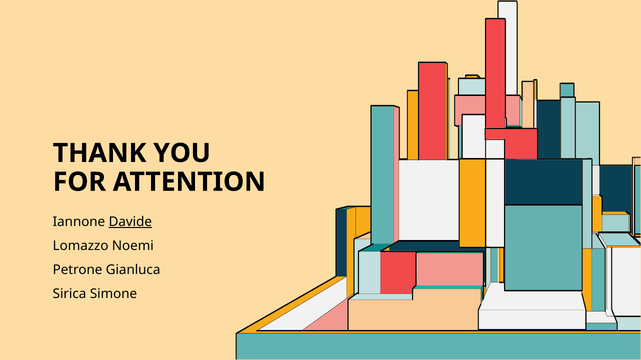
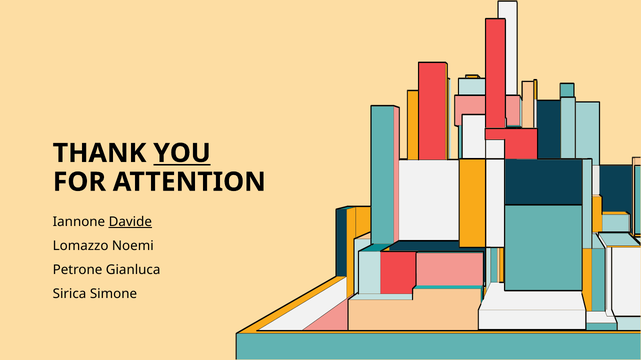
YOU underline: none -> present
